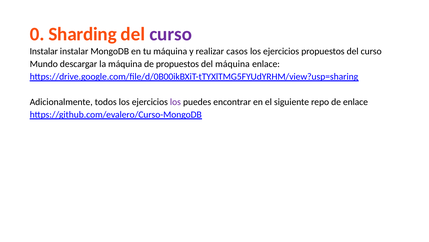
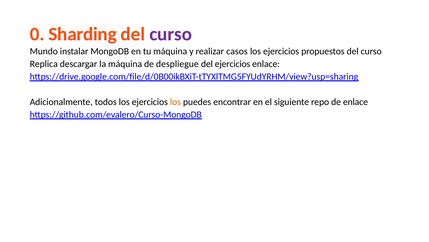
Instalar at (44, 51): Instalar -> Mundo
Mundo: Mundo -> Replica
de propuestos: propuestos -> despliegue
del máquina: máquina -> ejercicios
los at (175, 102) colour: purple -> orange
